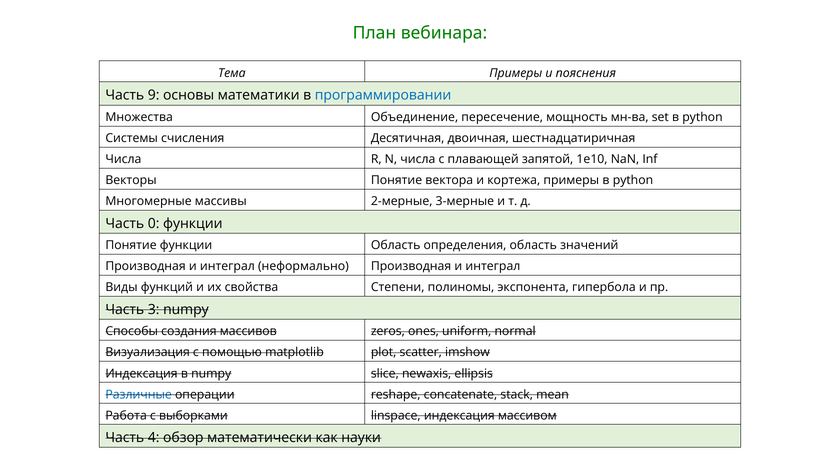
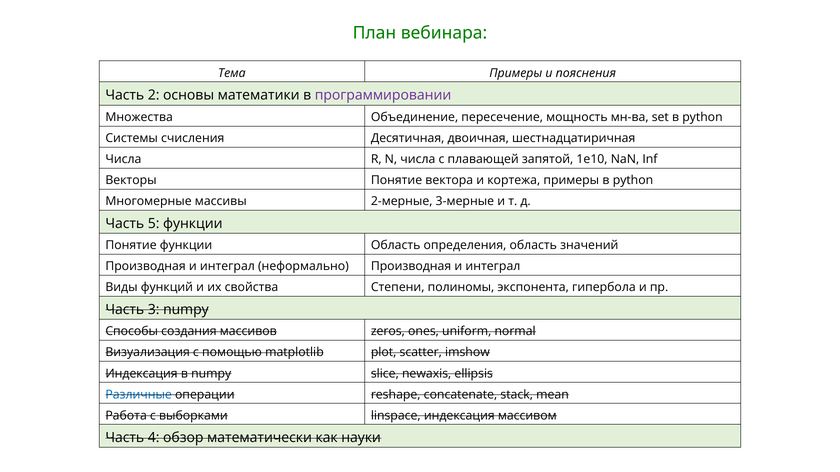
9: 9 -> 2
программировании colour: blue -> purple
0: 0 -> 5
